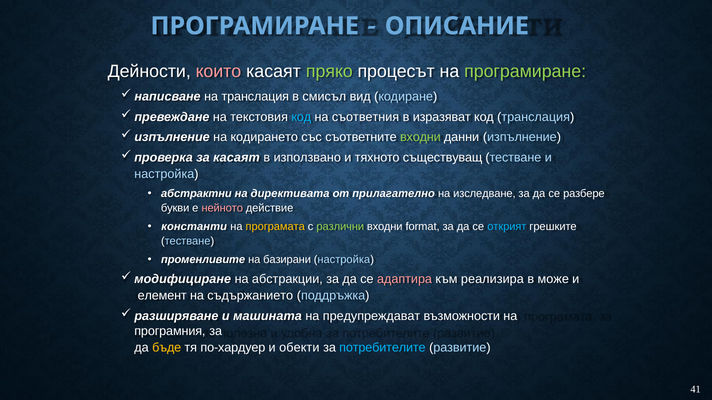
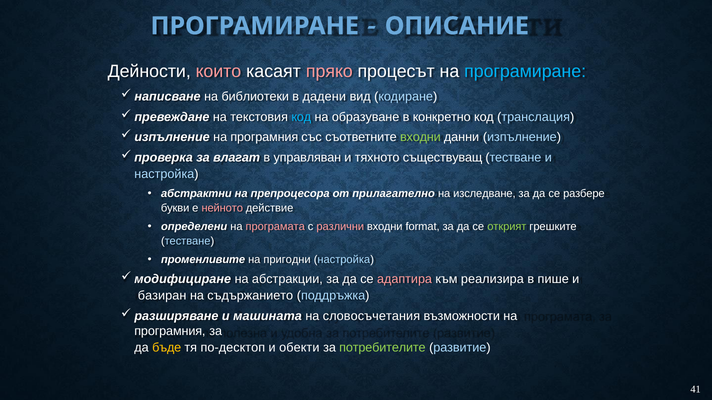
пряко colour: light green -> pink
програмиране at (525, 72) colour: light green -> light blue
на транслация: транслация -> библиотеки
смисъл: смисъл -> дадени
съответния: съответния -> образуване
изразяват: изразяват -> конкретно
кодирането at (264, 137): кодирането -> програмния
за касаят: касаят -> влагат
използвано: използвано -> управляван
директивата: директивата -> препроцесора
константи: константи -> определени
програмата colour: yellow -> pink
различни colour: light green -> pink
открият colour: light blue -> light green
базирани: базирани -> пригодни
може: може -> пише
елемент: елемент -> базиран
предупреждават: предупреждават -> словосъчетания
по-хардуер: по-хардуер -> по-десктоп
потребителите colour: light blue -> light green
